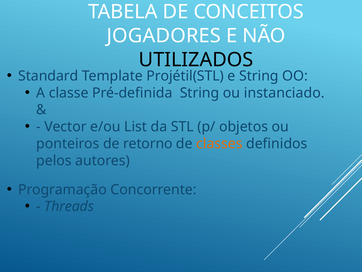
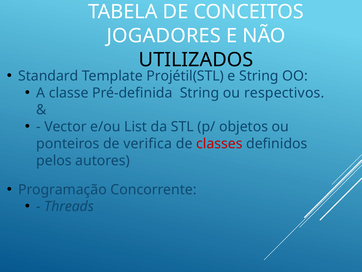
instanciado: instanciado -> respectivos
retorno: retorno -> verifica
classes colour: orange -> red
